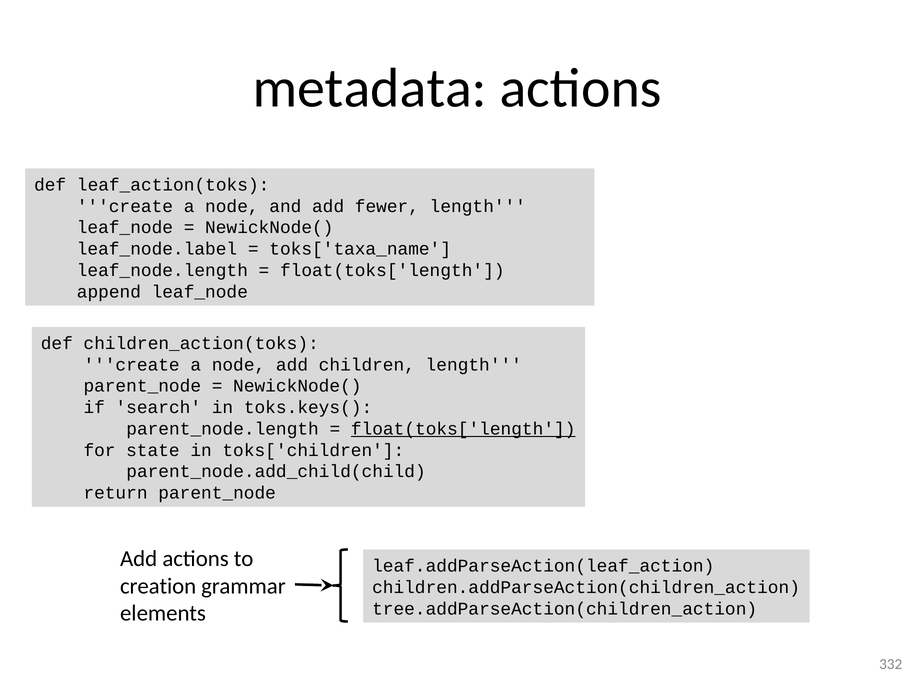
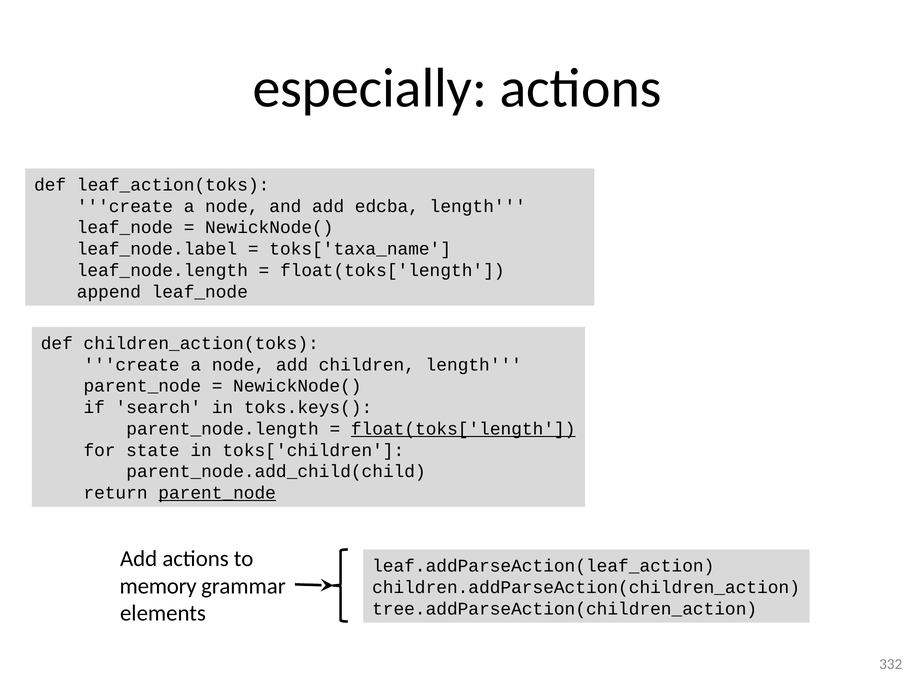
metadata: metadata -> especially
fewer: fewer -> edcba
parent_node at (217, 493) underline: none -> present
creation: creation -> memory
